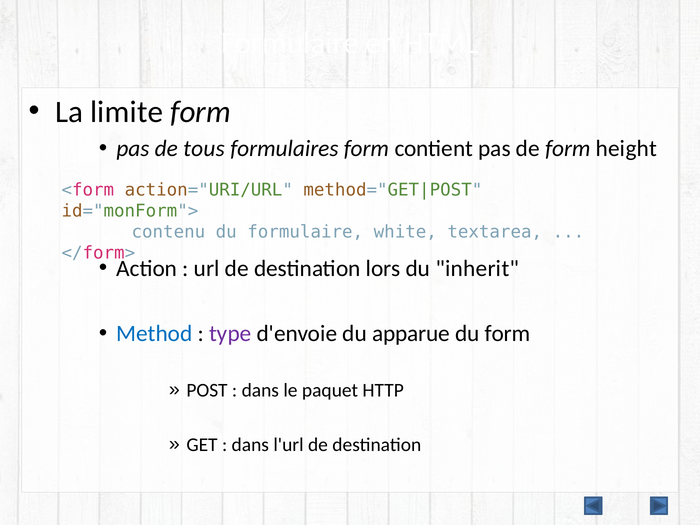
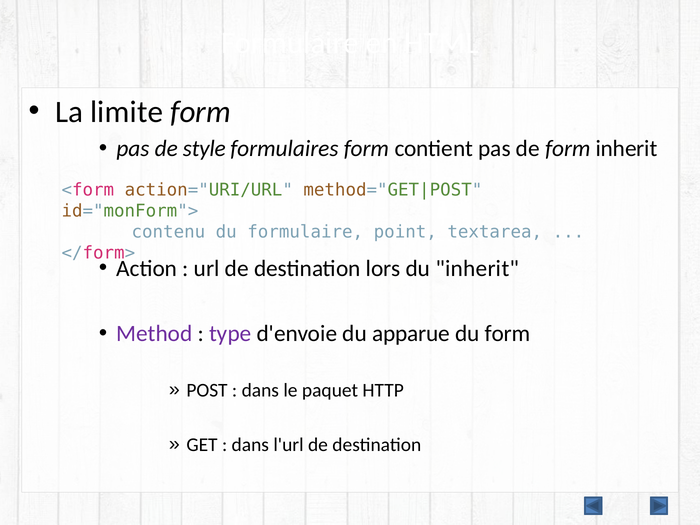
tous: tous -> style
form height: height -> inherit
white: white -> point
Method colour: blue -> purple
